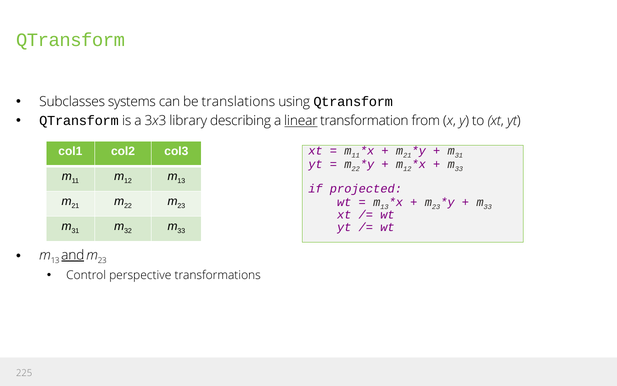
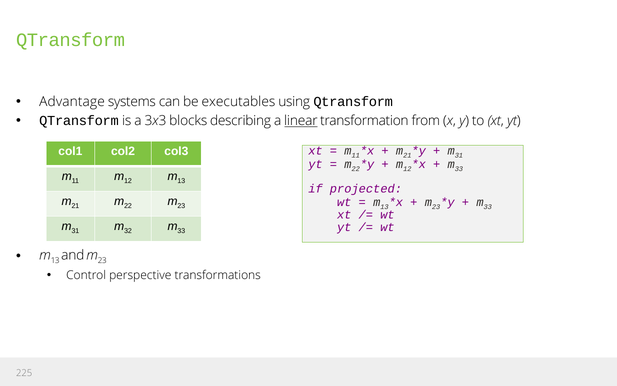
Subclasses: Subclasses -> Advantage
translations: translations -> executables
library: library -> blocks
and underline: present -> none
